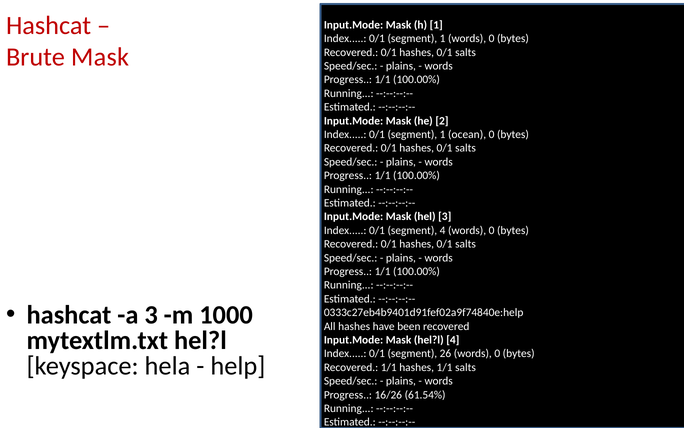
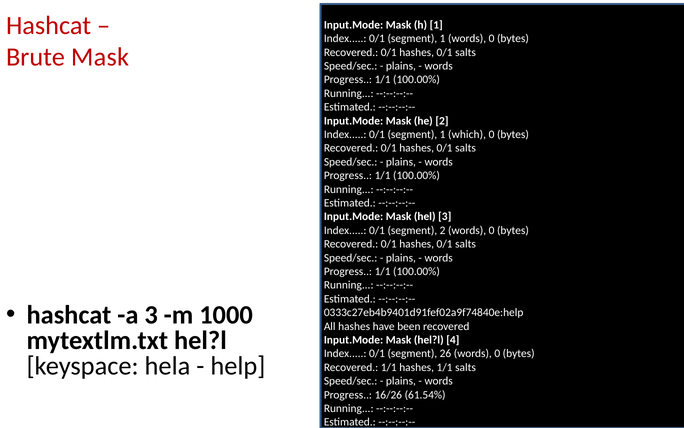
ocean: ocean -> which
segment 4: 4 -> 2
